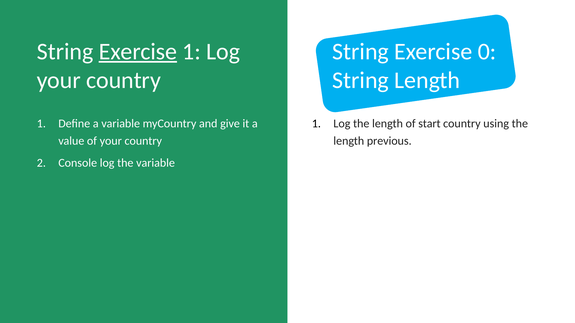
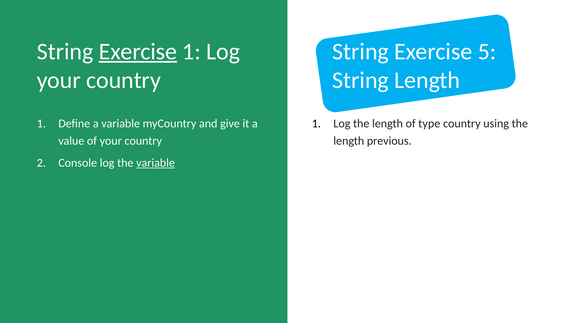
0: 0 -> 5
start: start -> type
variable at (156, 163) underline: none -> present
